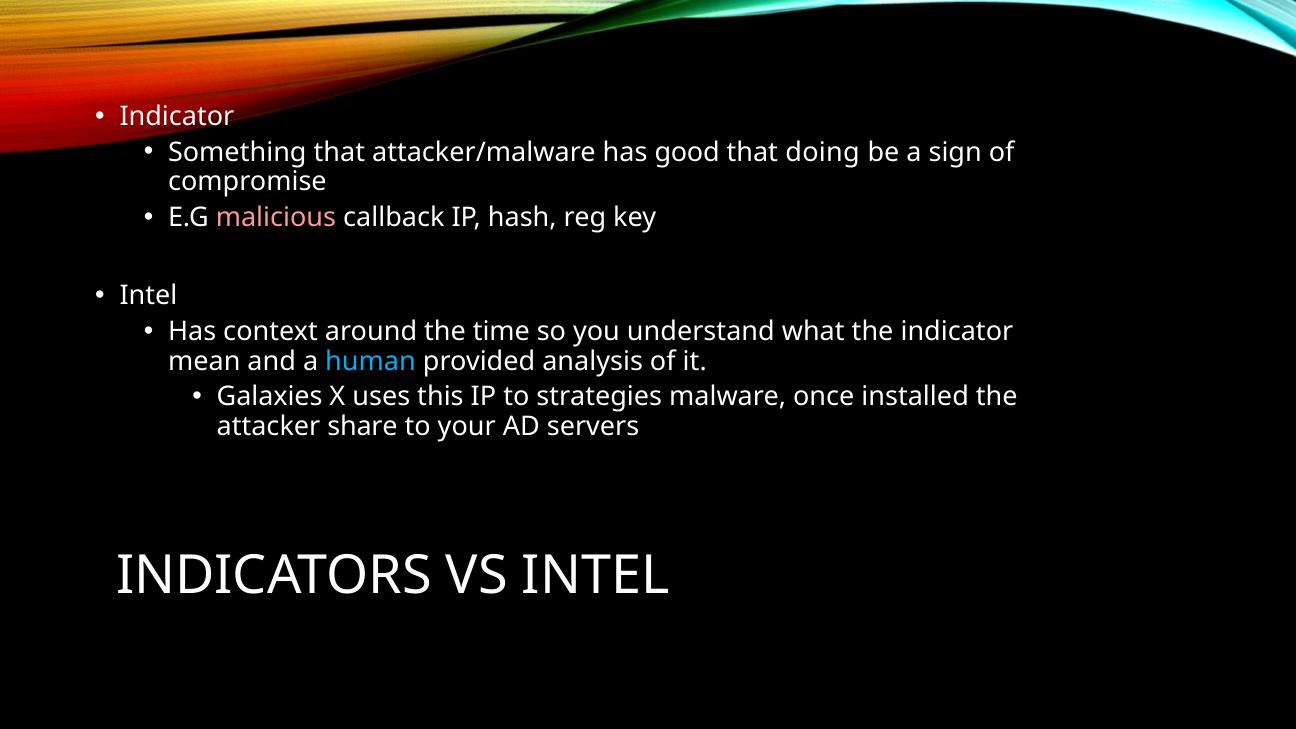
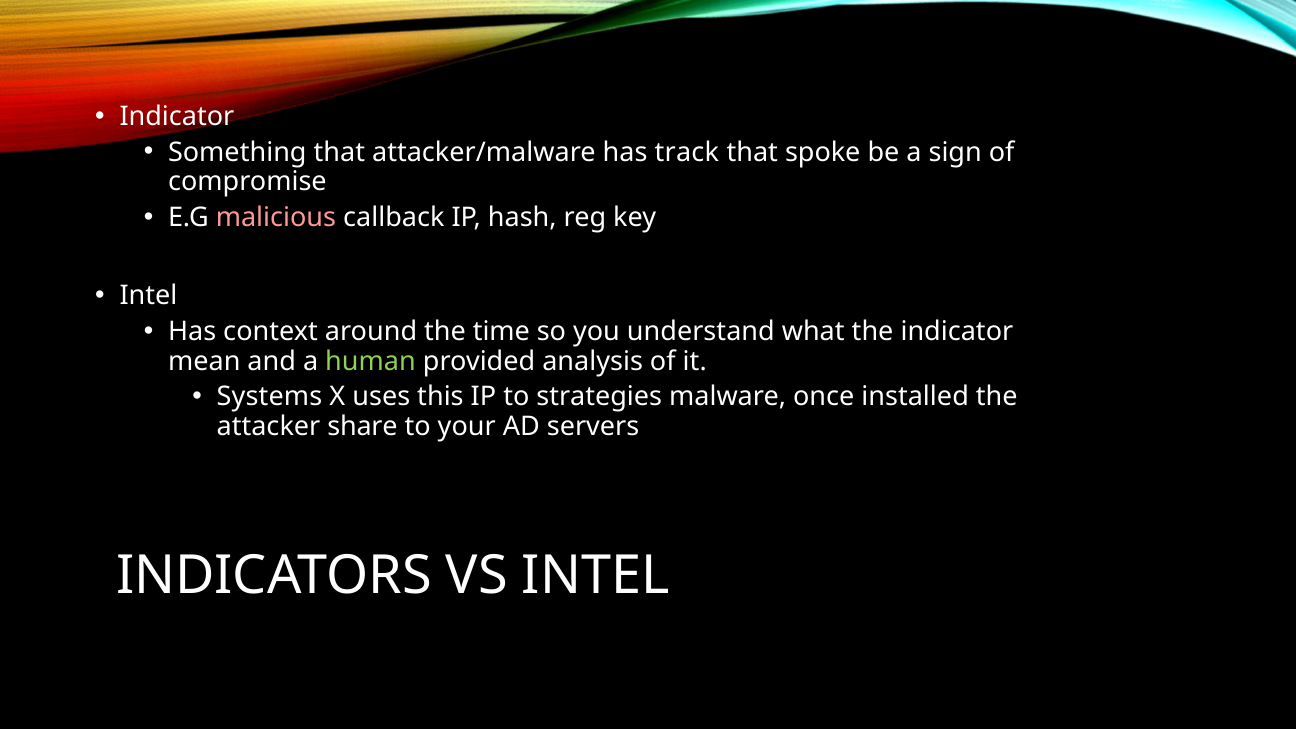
good: good -> track
doing: doing -> spoke
human colour: light blue -> light green
Galaxies: Galaxies -> Systems
